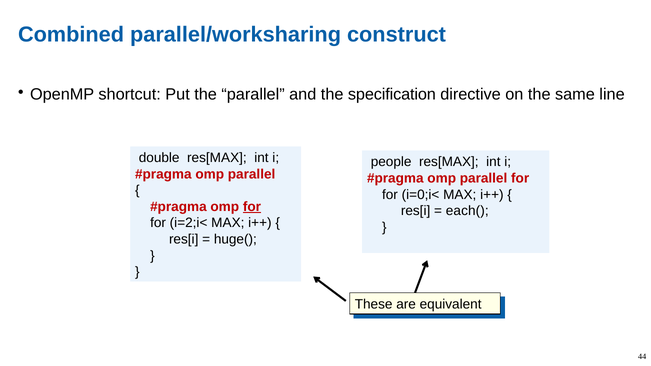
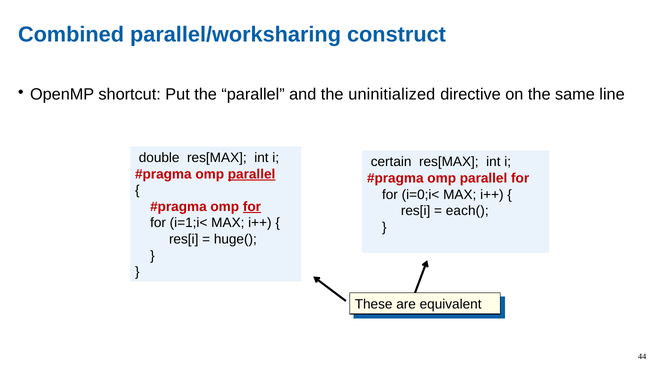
specification: specification -> uninitialized
people: people -> certain
parallel at (252, 174) underline: none -> present
i=2;i<: i=2;i< -> i=1;i<
